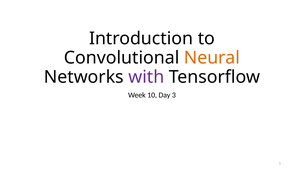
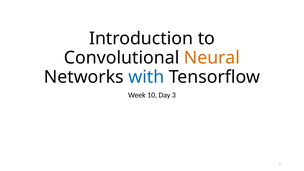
with colour: purple -> blue
